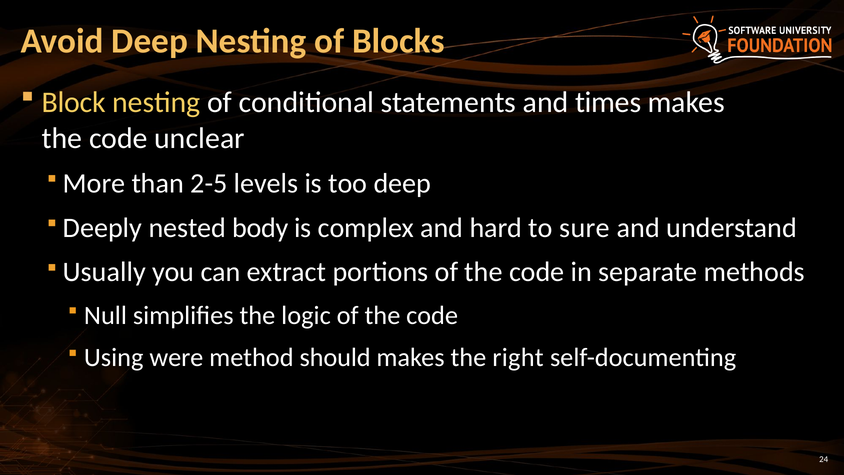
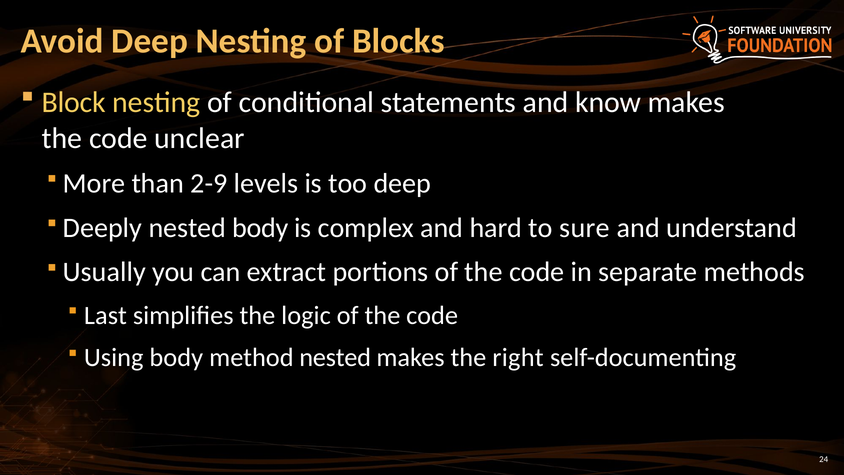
times: times -> know
2-5: 2-5 -> 2-9
Null: Null -> Last
Using were: were -> body
method should: should -> nested
